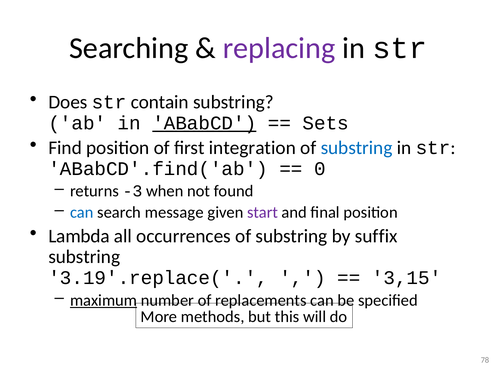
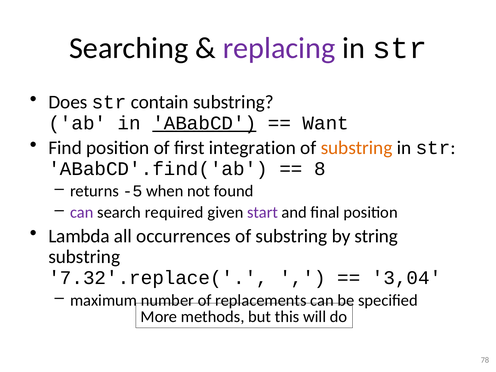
Sets: Sets -> Want
substring at (357, 148) colour: blue -> orange
0: 0 -> 8
-3: -3 -> -5
can at (82, 212) colour: blue -> purple
message: message -> required
suffix: suffix -> string
3.19'.replace(: 3.19'.replace( -> 7.32'.replace(
3,15: 3,15 -> 3,04
maximum underline: present -> none
